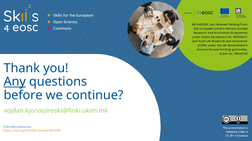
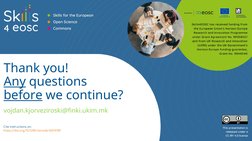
before underline: none -> present
